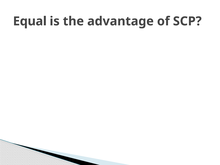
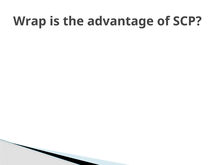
Equal: Equal -> Wrap
